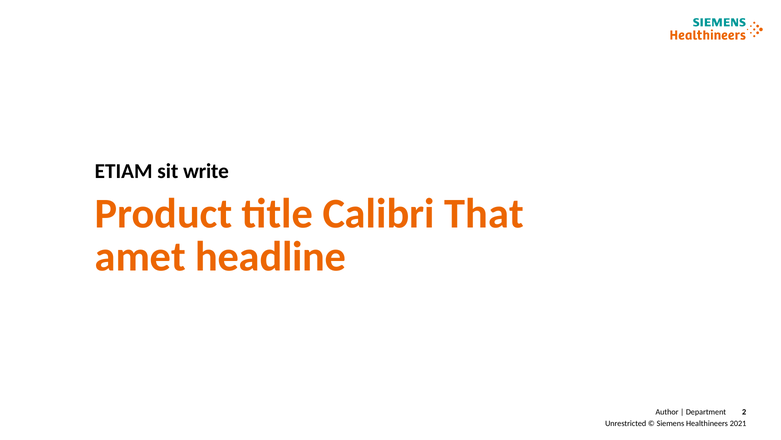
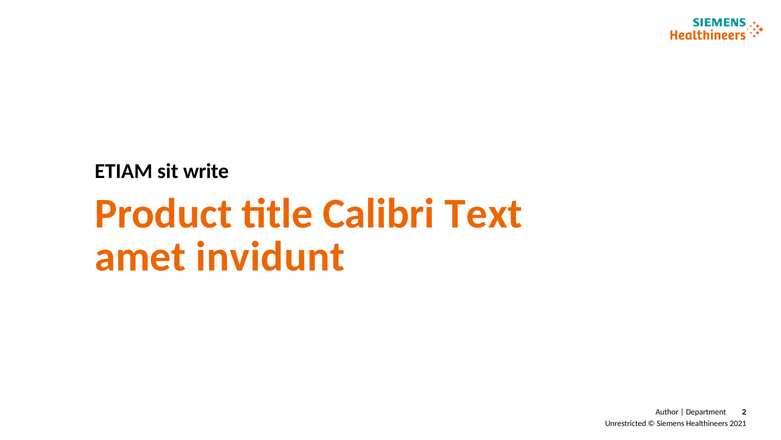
That: That -> Text
headline: headline -> invidunt
